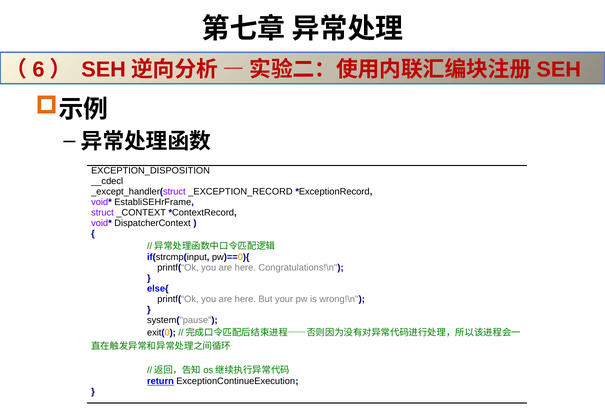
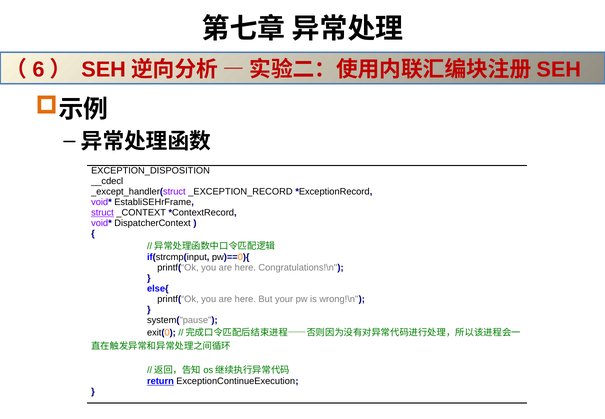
struct underline: none -> present
